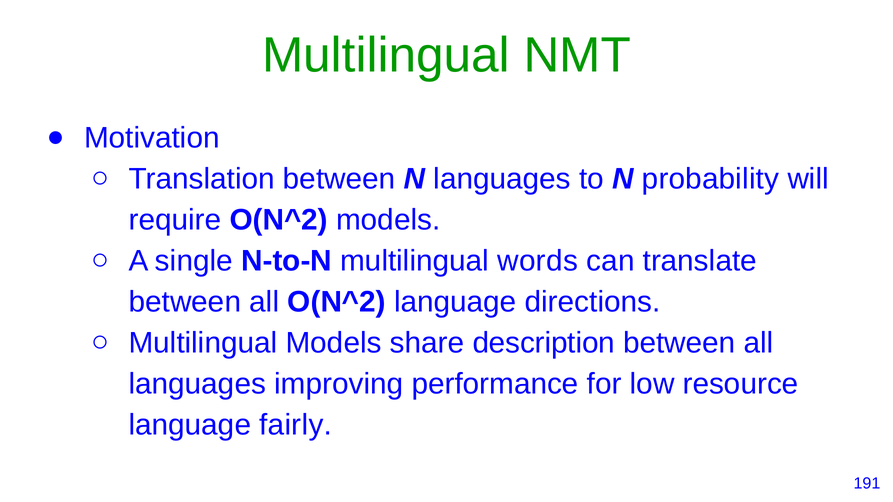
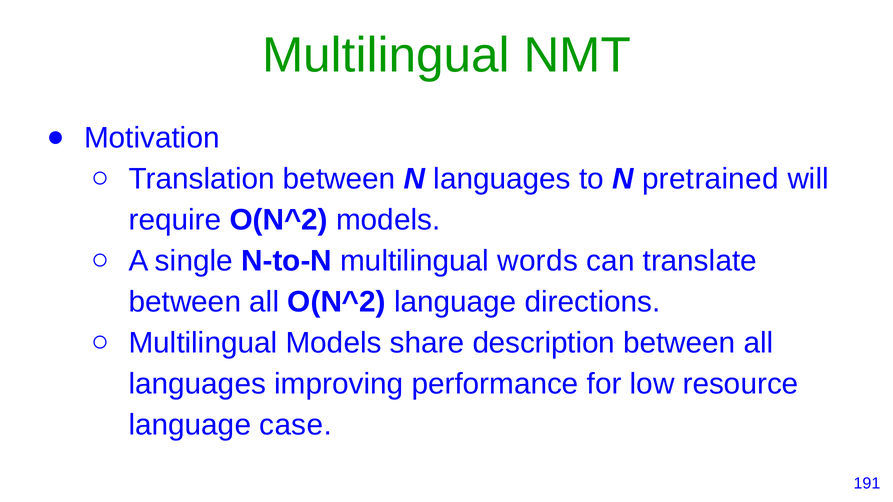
probability: probability -> pretrained
fairly: fairly -> case
